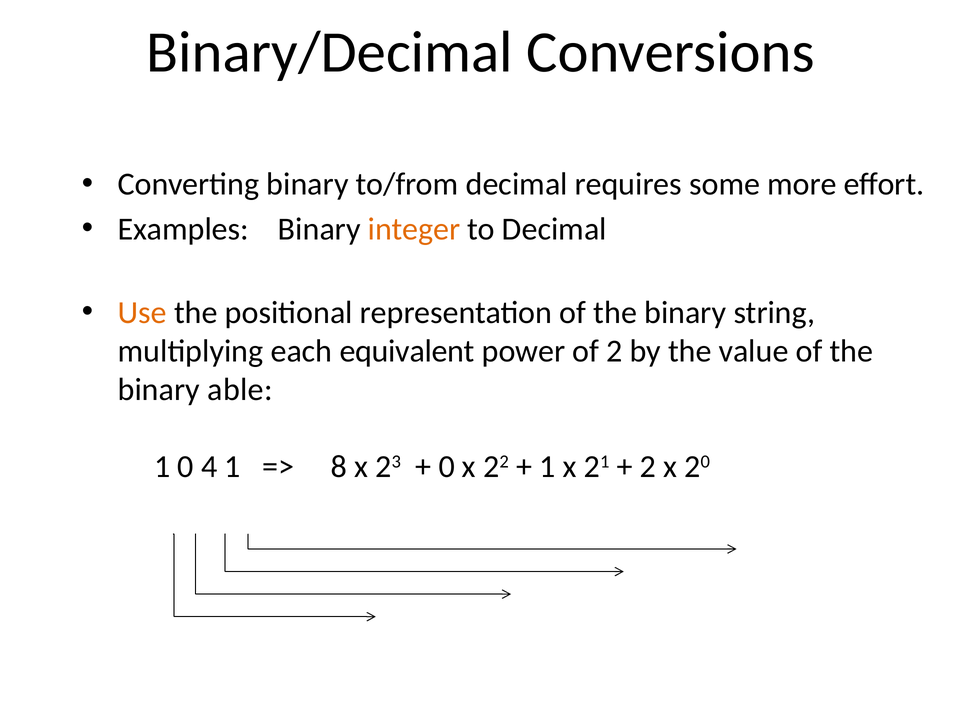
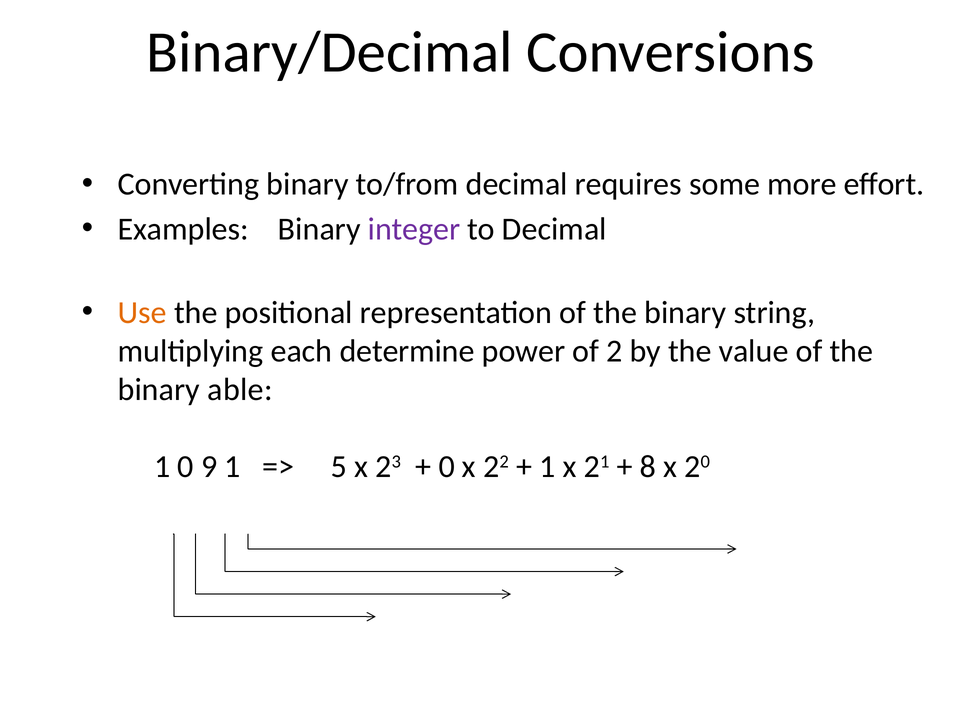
integer colour: orange -> purple
equivalent: equivalent -> determine
4: 4 -> 9
8: 8 -> 5
2 at (648, 466): 2 -> 8
